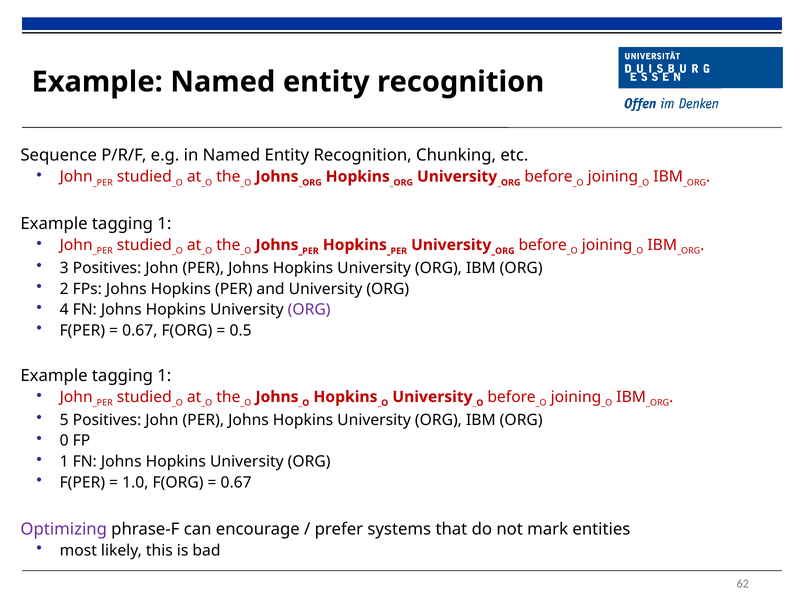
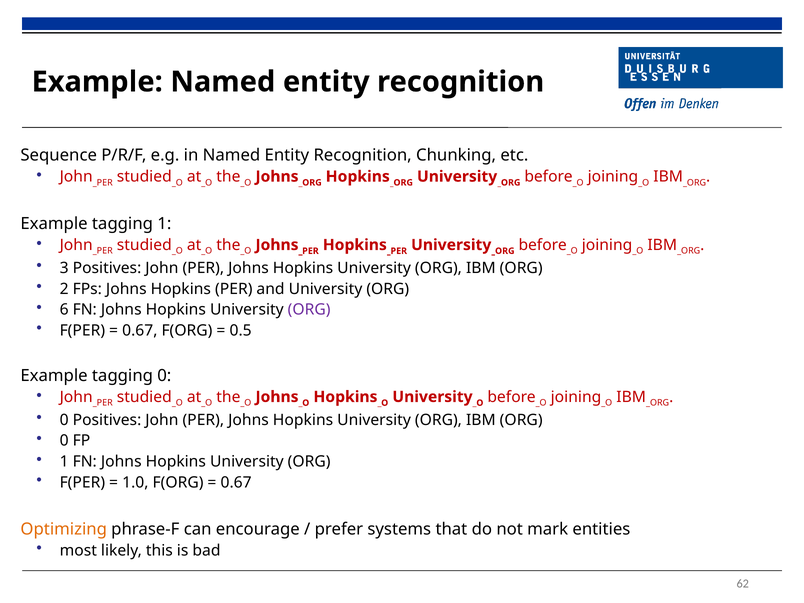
4: 4 -> 6
1 at (164, 375): 1 -> 0
5 at (64, 420): 5 -> 0
Optimizing colour: purple -> orange
